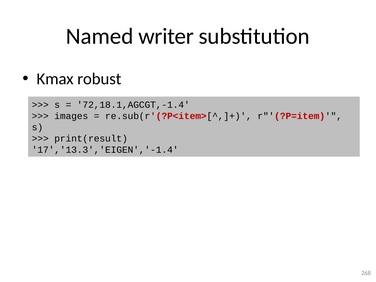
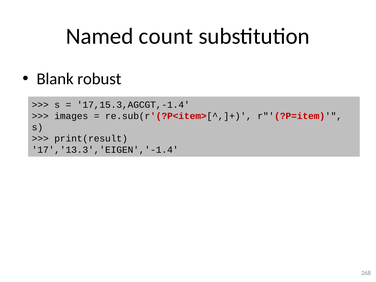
writer: writer -> count
Kmax: Kmax -> Blank
72,18.1,AGCGT,-1.4: 72,18.1,AGCGT,-1.4 -> 17,15.3,AGCGT,-1.4
